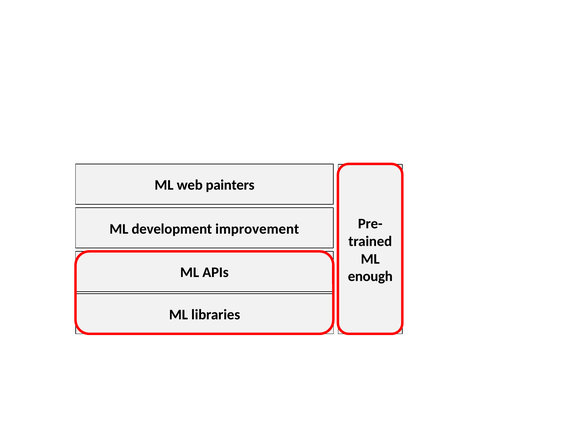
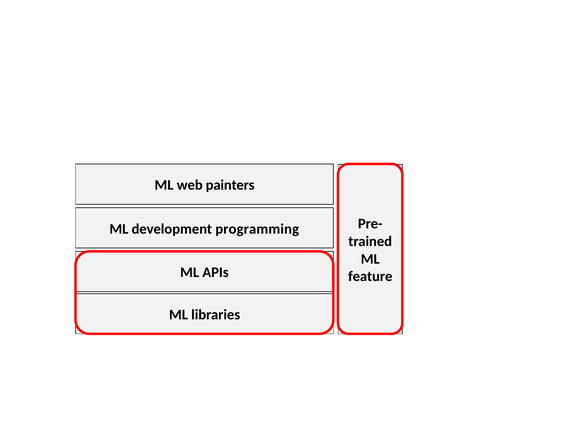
improvement: improvement -> programming
enough: enough -> feature
